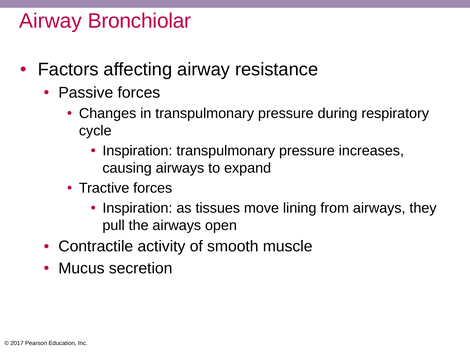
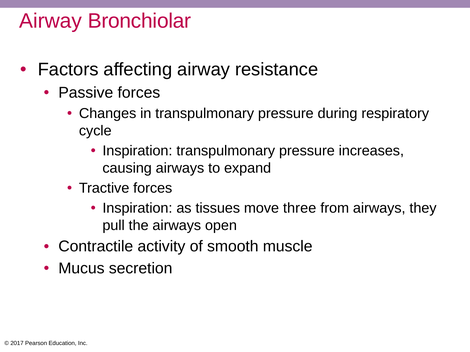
lining: lining -> three
